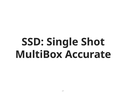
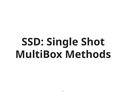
Accurate: Accurate -> Methods
